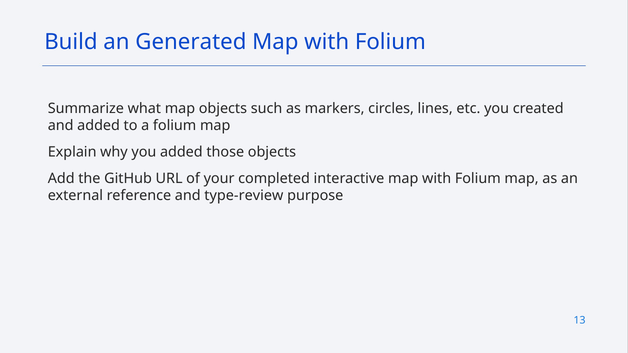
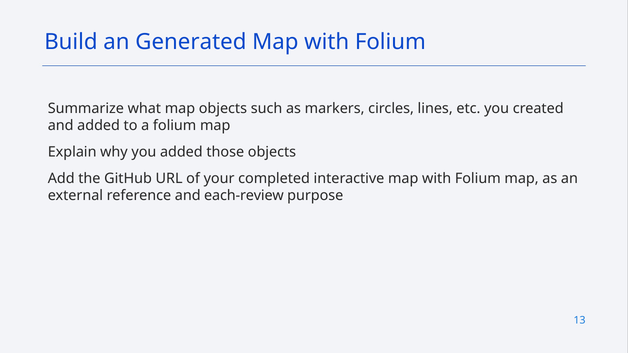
type-review: type-review -> each-review
